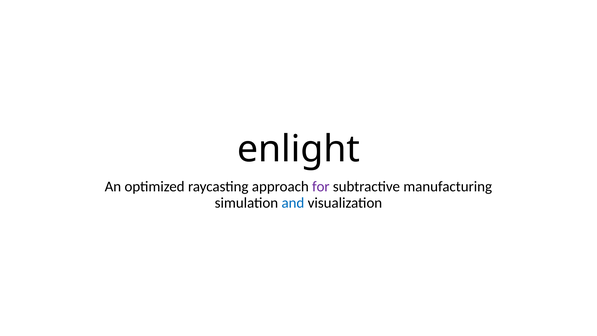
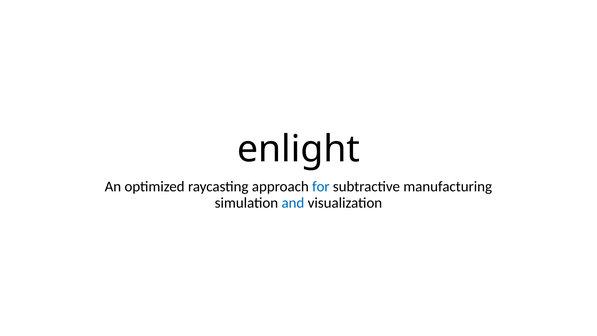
for colour: purple -> blue
